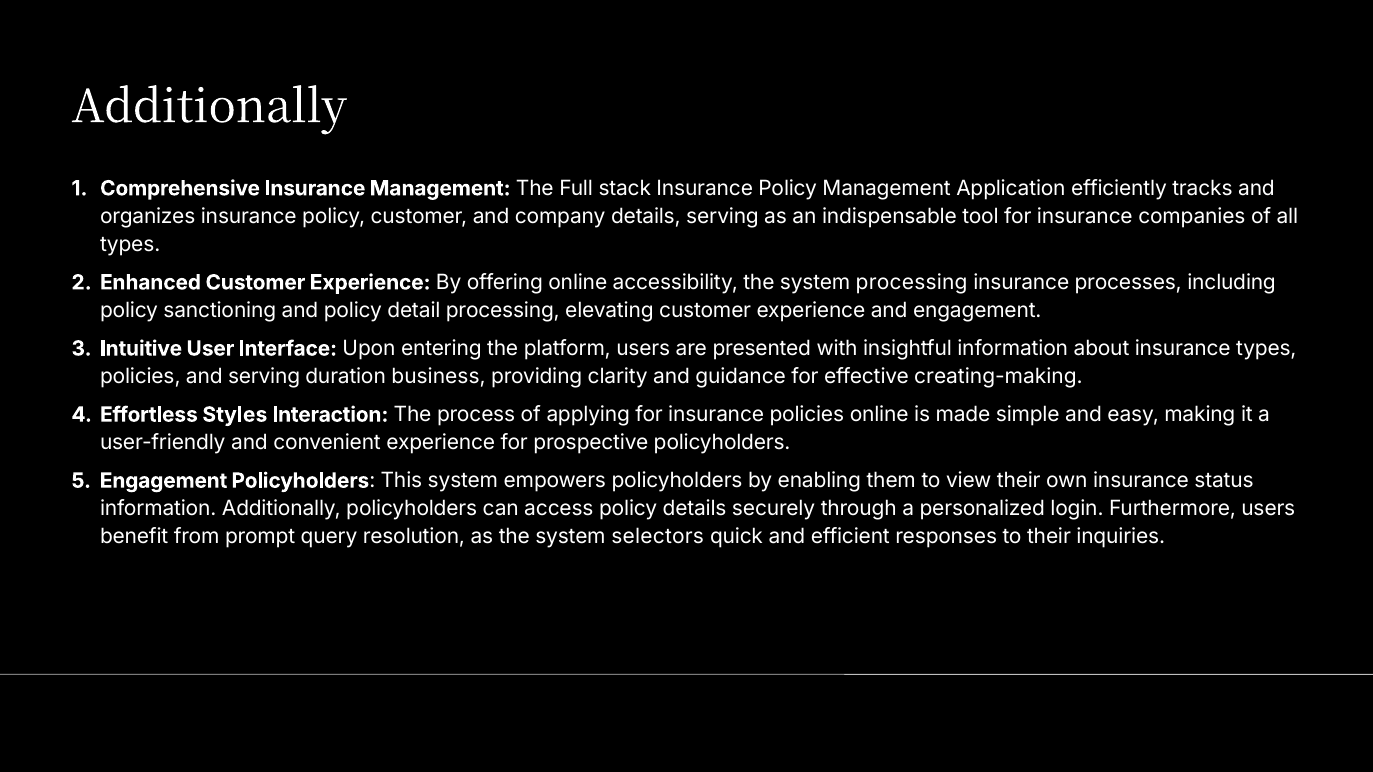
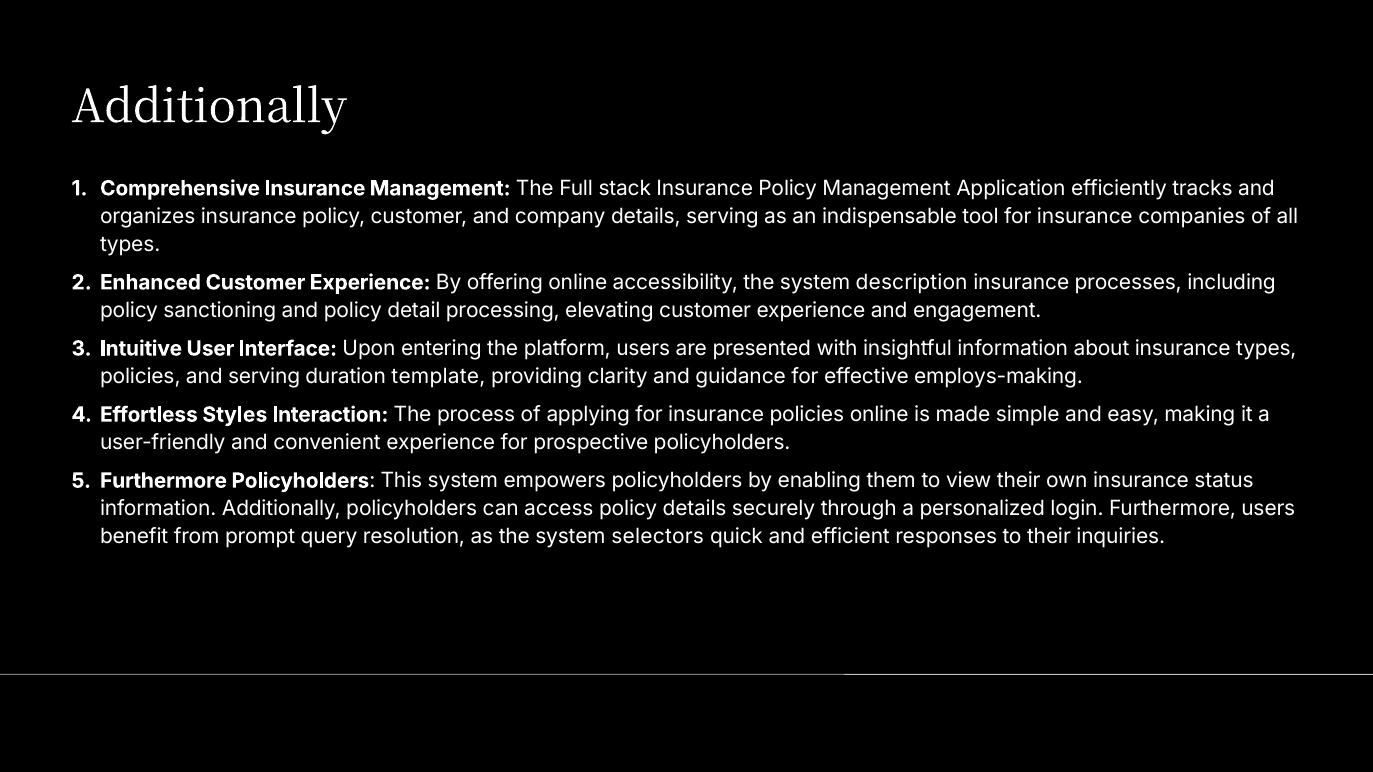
system processing: processing -> description
business: business -> template
creating-making: creating-making -> employs-making
Engagement at (164, 481): Engagement -> Furthermore
